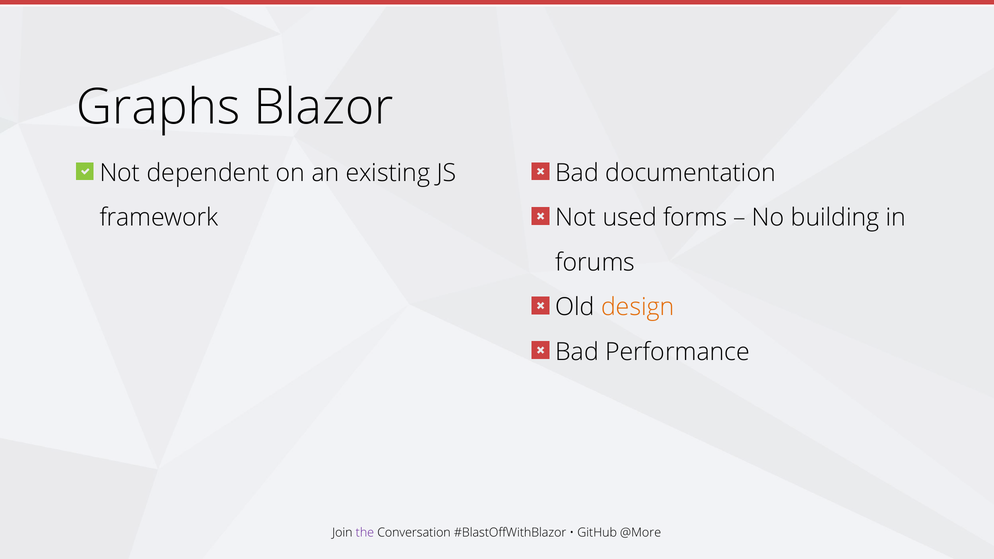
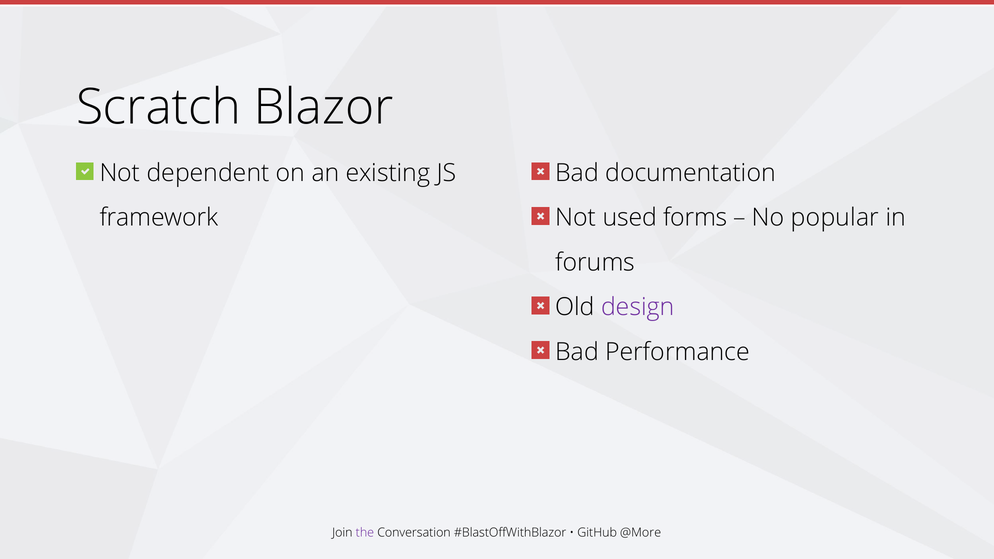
Graphs: Graphs -> Scratch
building: building -> popular
design colour: orange -> purple
